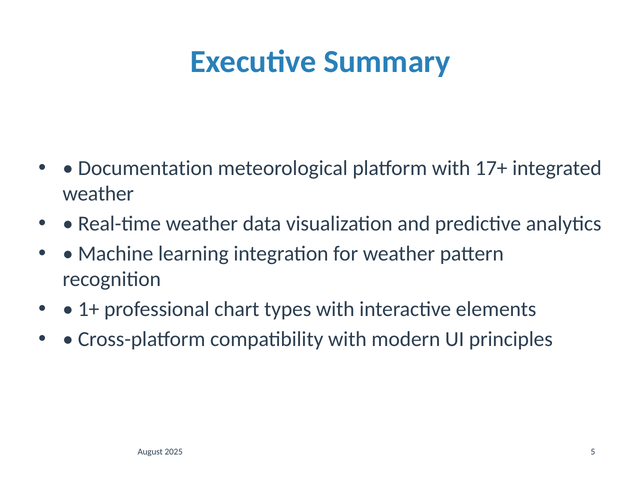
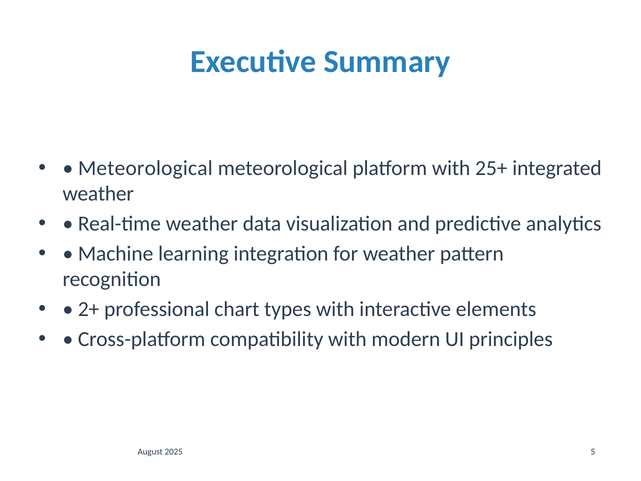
Documentation at (145, 168): Documentation -> Meteorological
17+: 17+ -> 25+
1+: 1+ -> 2+
